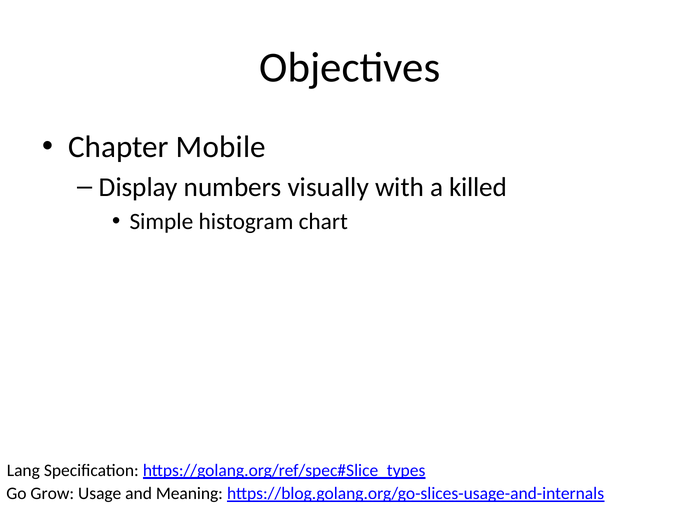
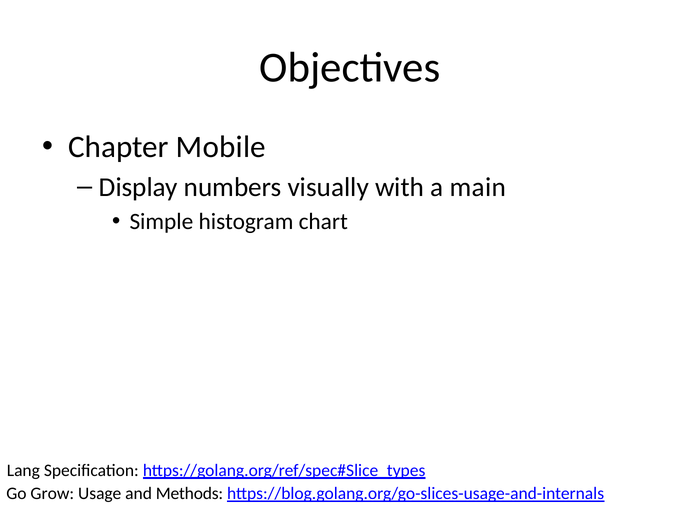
killed: killed -> main
Meaning: Meaning -> Methods
